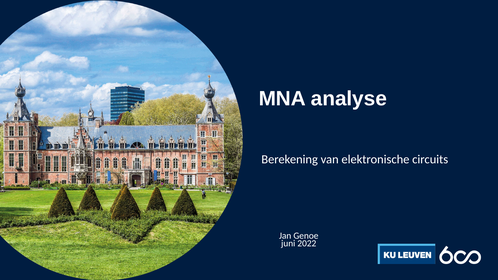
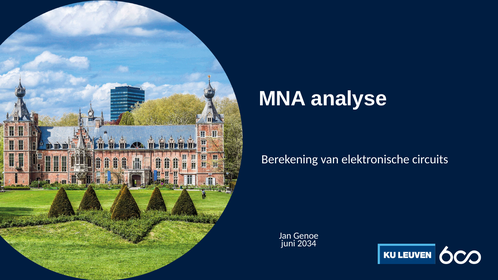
2022: 2022 -> 2034
